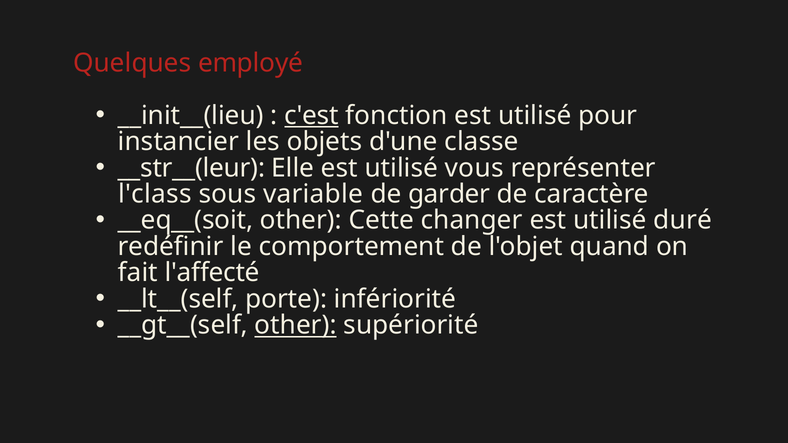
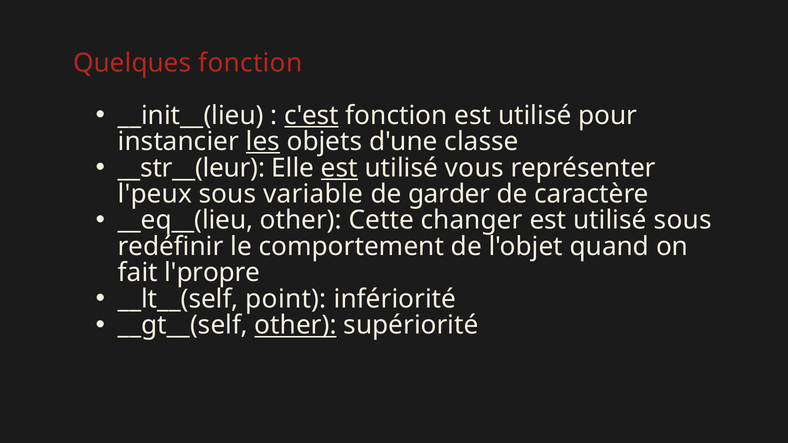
Quelques employé: employé -> fonction
les underline: none -> present
est at (339, 168) underline: none -> present
l'class: l'class -> l'peux
__eq__(soit: __eq__(soit -> __eq__(lieu
utilisé duré: duré -> sous
l'affecté: l'affecté -> l'propre
porte: porte -> point
